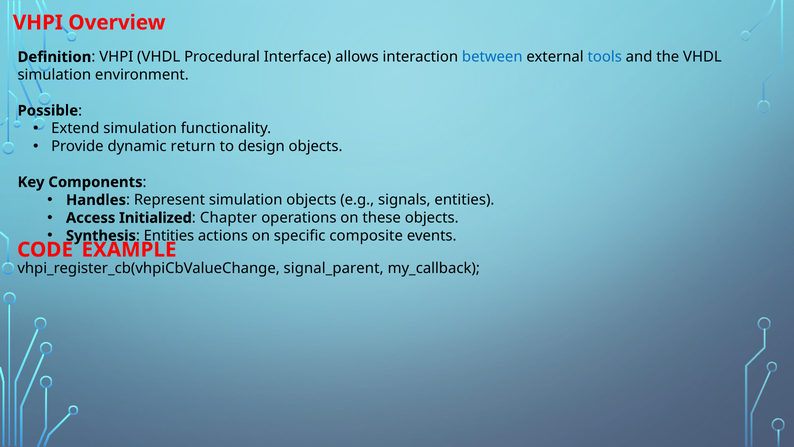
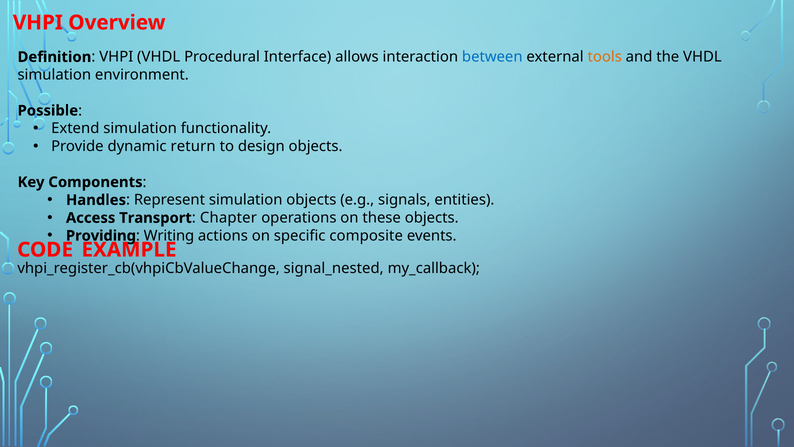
tools colour: blue -> orange
Initialized: Initialized -> Transport
Synthesis: Synthesis -> Providing
Entities at (169, 236): Entities -> Writing
signal_parent: signal_parent -> signal_nested
